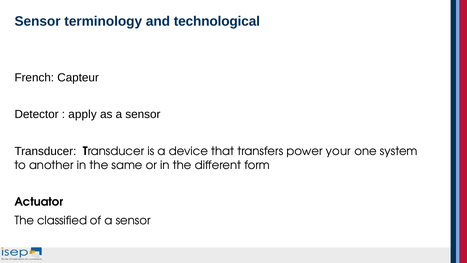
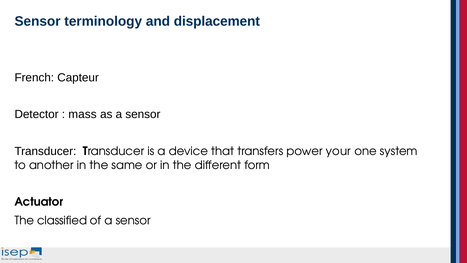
technological: technological -> displacement
apply: apply -> mass
